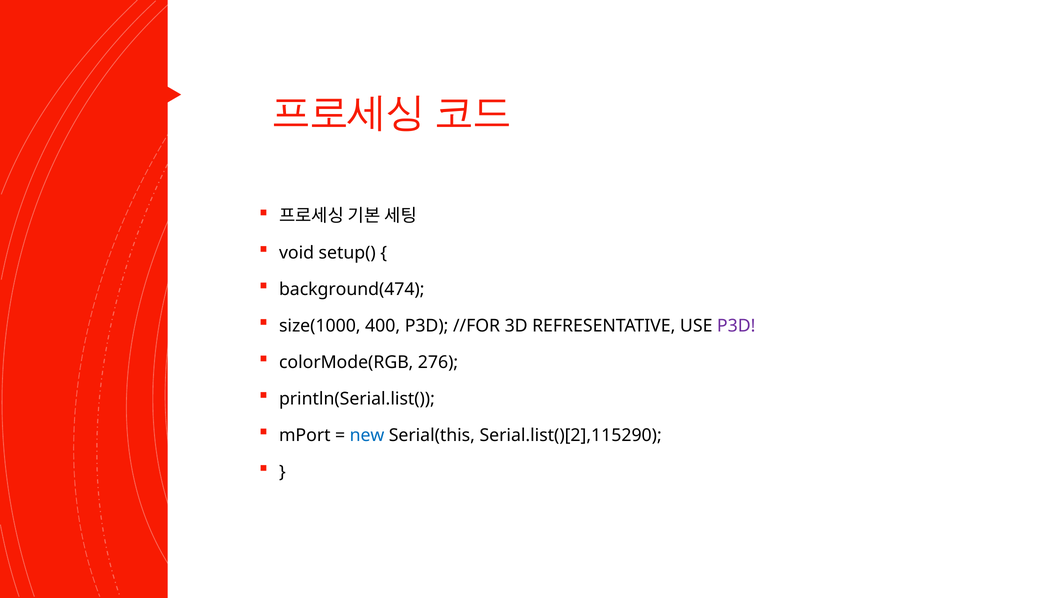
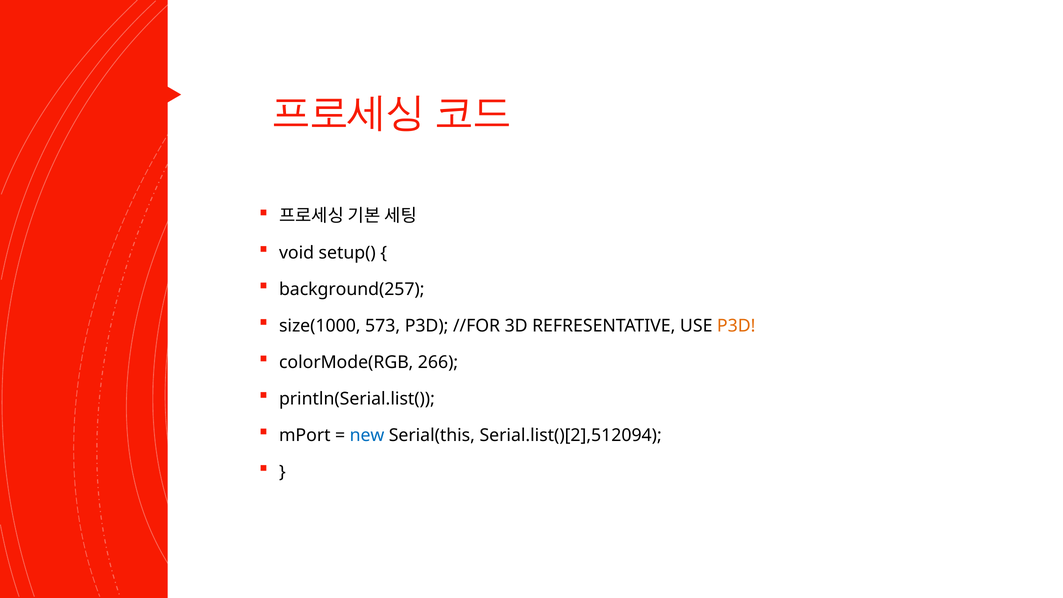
background(474: background(474 -> background(257
400: 400 -> 573
P3D at (736, 326) colour: purple -> orange
276: 276 -> 266
Serial.list()[2],115290: Serial.list()[2],115290 -> Serial.list()[2],512094
